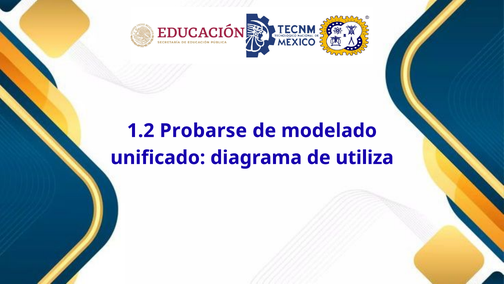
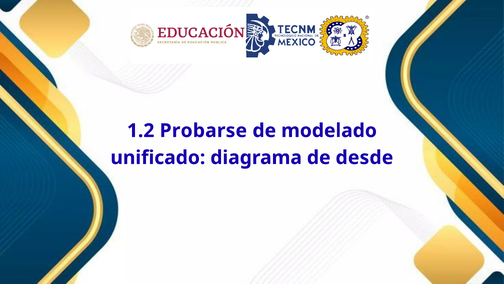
utiliza: utiliza -> desde
